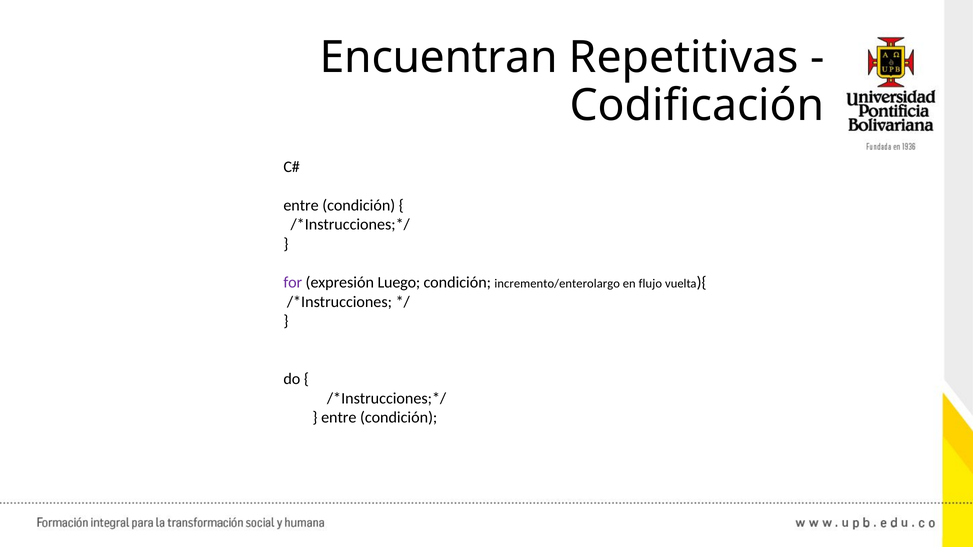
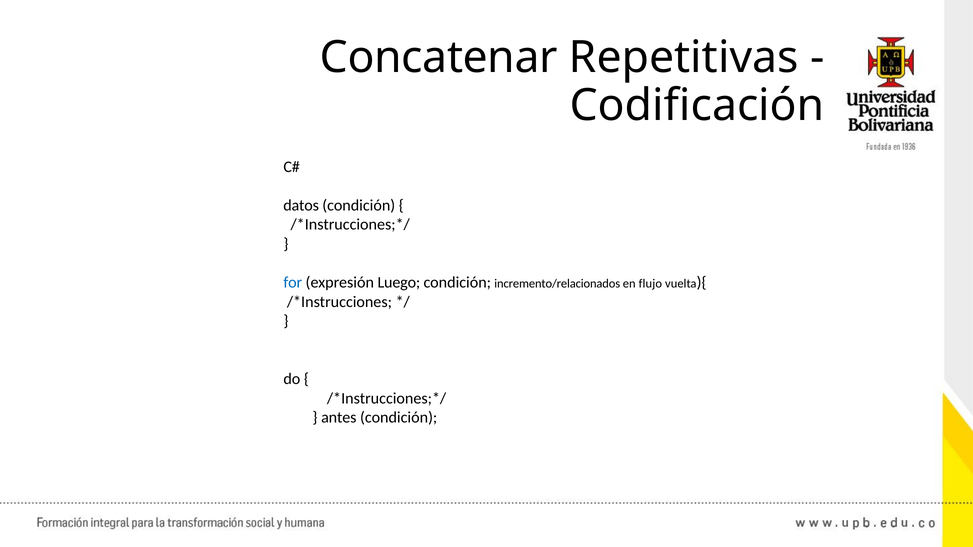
Encuentran: Encuentran -> Concatenar
entre at (301, 205): entre -> datos
for colour: purple -> blue
incremento/enterolargo: incremento/enterolargo -> incremento/relacionados
entre at (339, 418): entre -> antes
